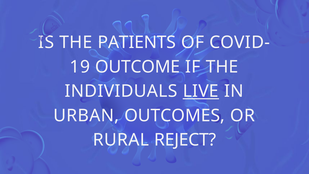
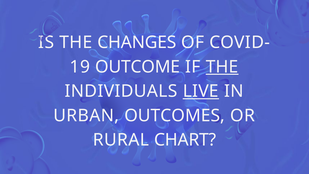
PATIENTS: PATIENTS -> CHANGES
THE at (222, 67) underline: none -> present
REJECT: REJECT -> CHART
